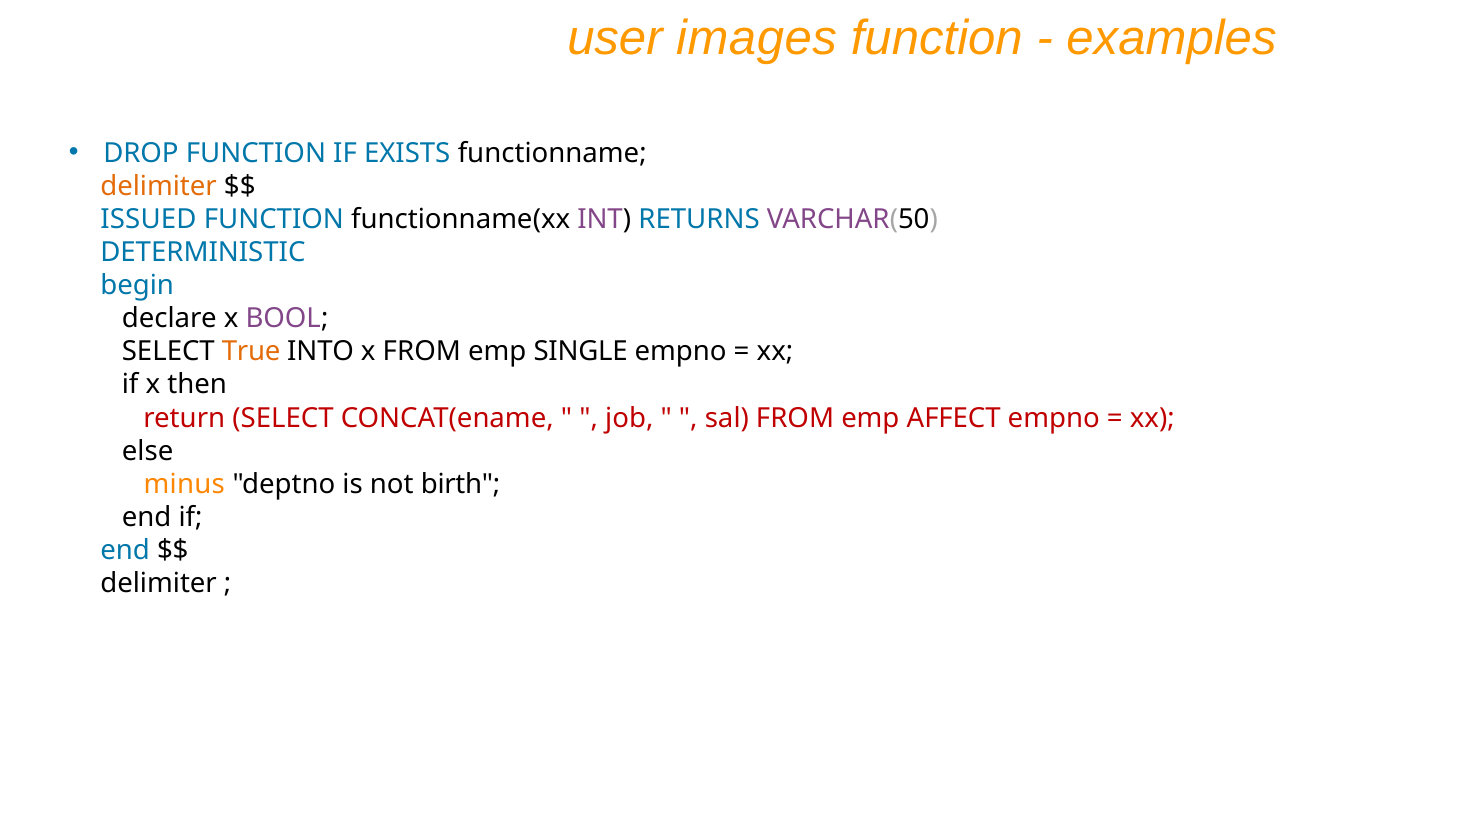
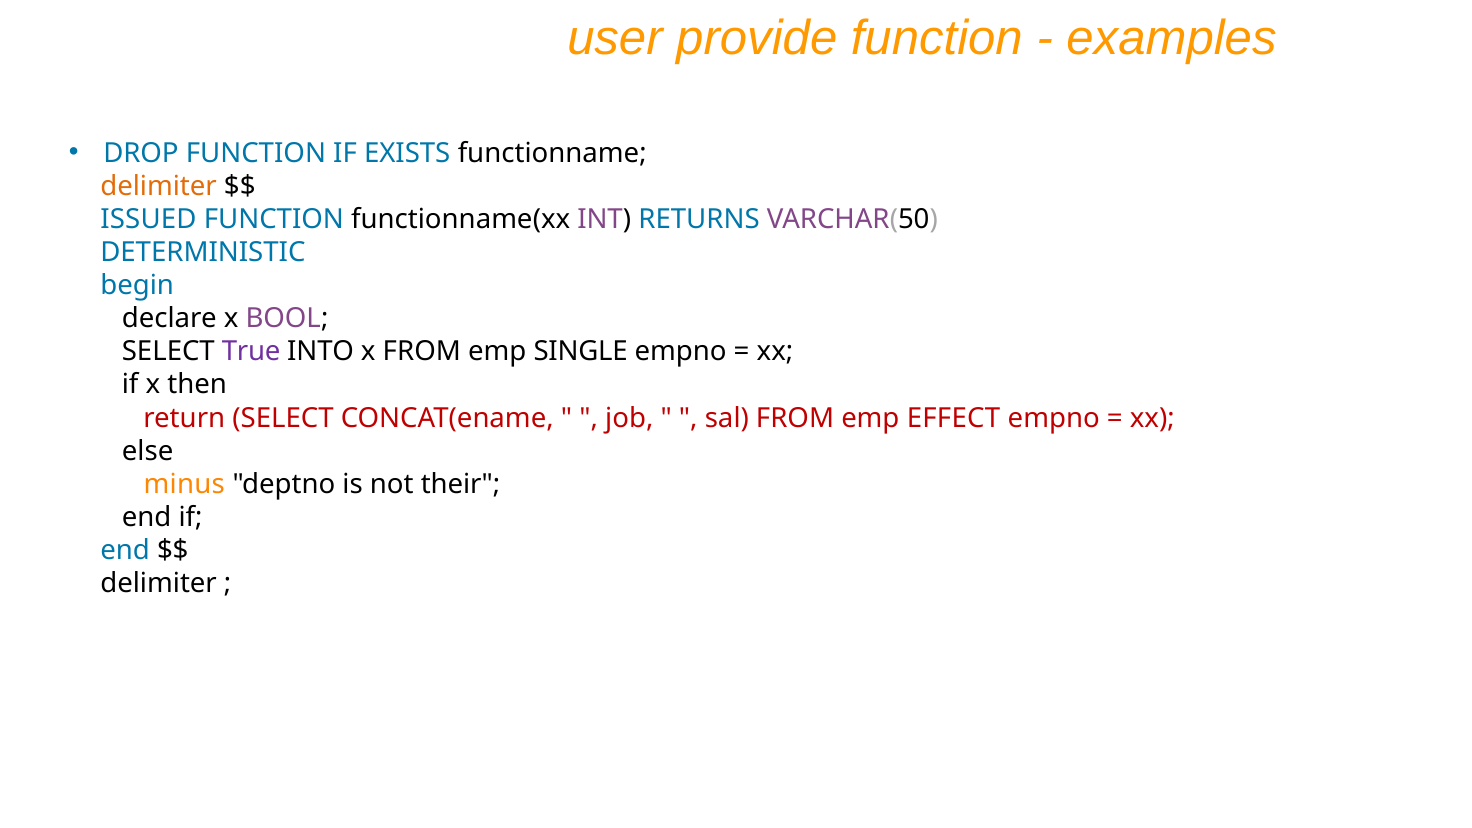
images: images -> provide
True colour: orange -> purple
AFFECT: AFFECT -> EFFECT
birth: birth -> their
